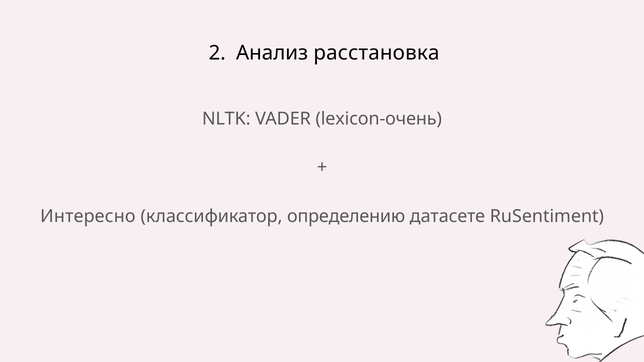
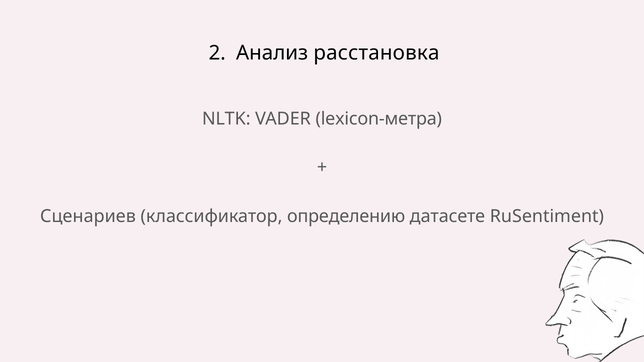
lexicon-очень: lexicon-очень -> lexicon-метра
Интересно: Интересно -> Сценариев
